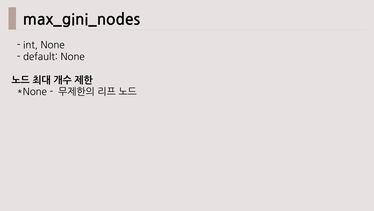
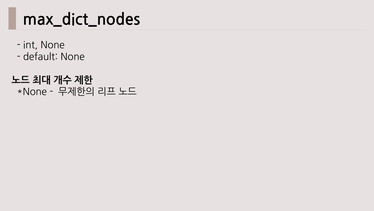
max_gini_nodes: max_gini_nodes -> max_dict_nodes
